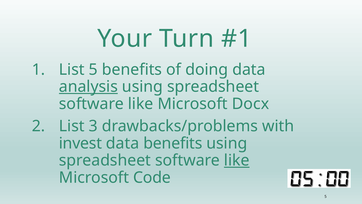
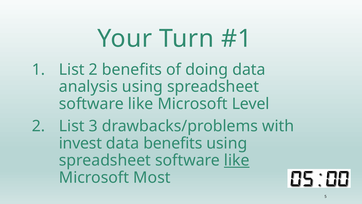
List 5: 5 -> 2
analysis underline: present -> none
Docx: Docx -> Level
Code: Code -> Most
